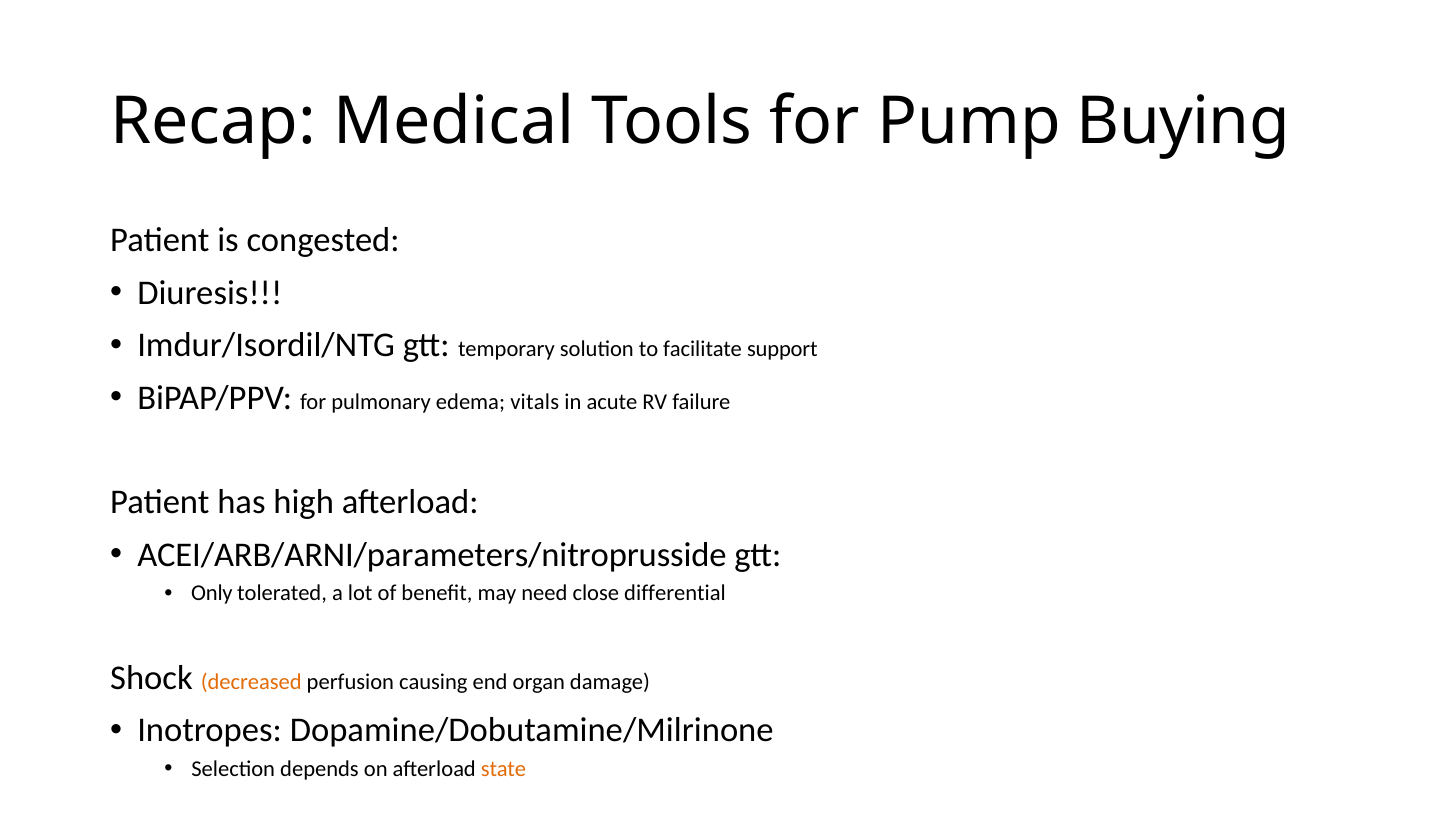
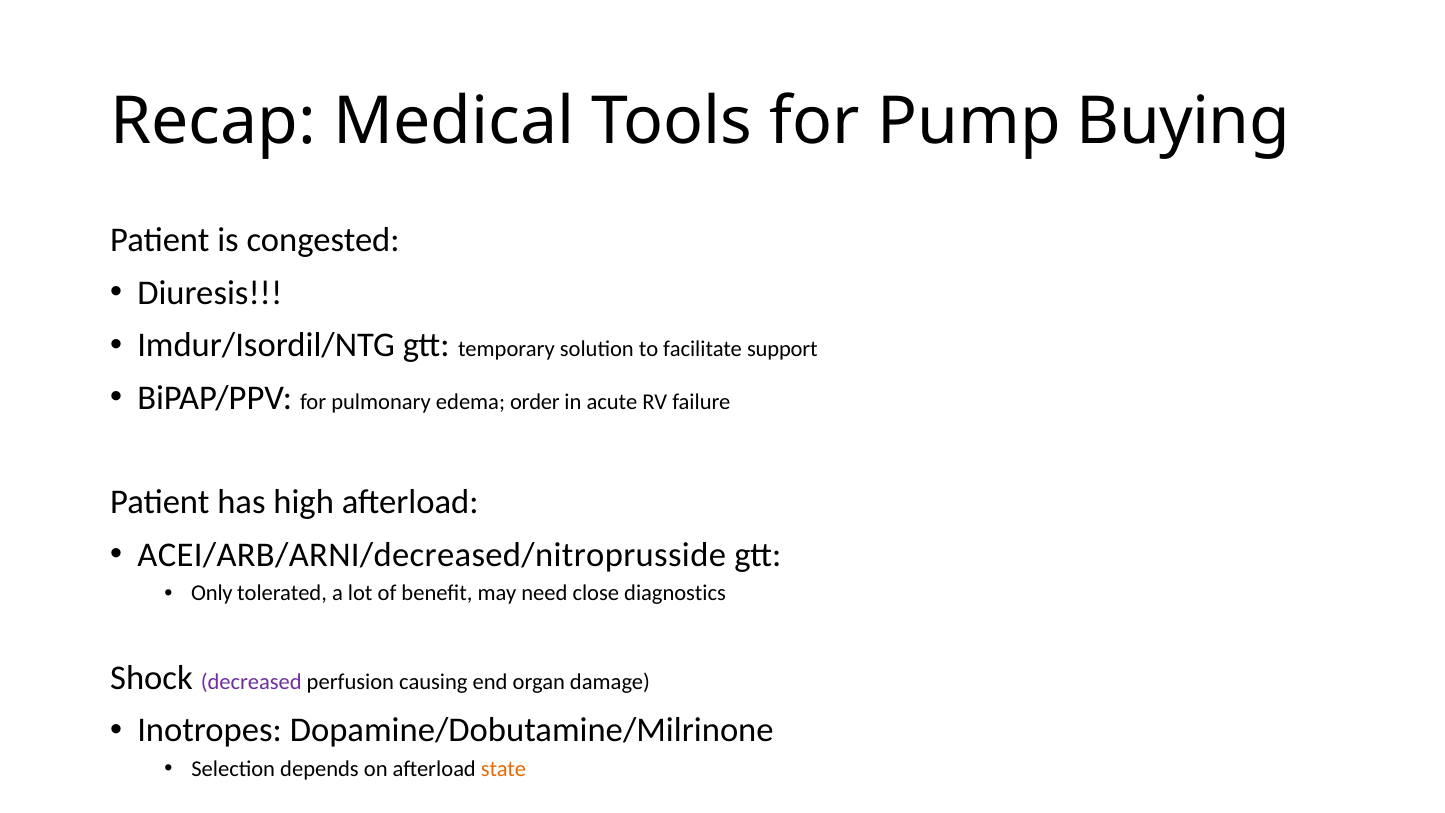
vitals: vitals -> order
ACEI/ARB/ARNI/parameters/nitroprusside: ACEI/ARB/ARNI/parameters/nitroprusside -> ACEI/ARB/ARNI/decreased/nitroprusside
differential: differential -> diagnostics
decreased colour: orange -> purple
